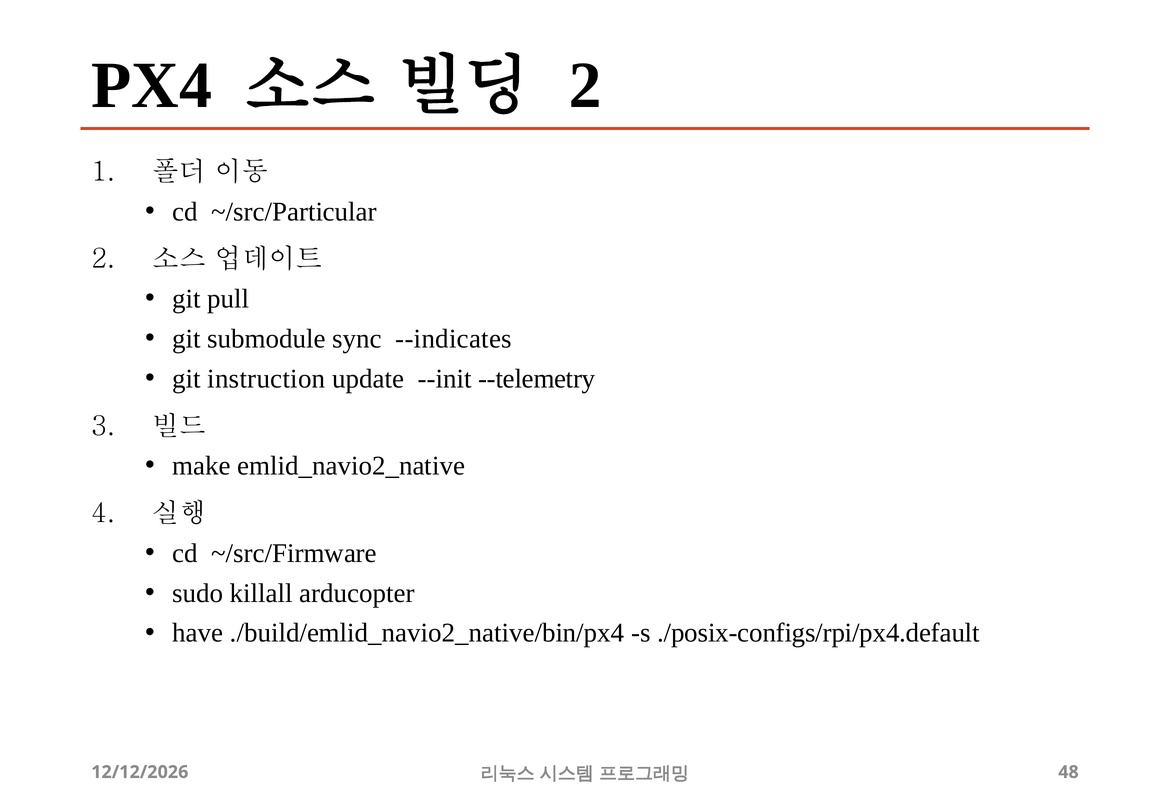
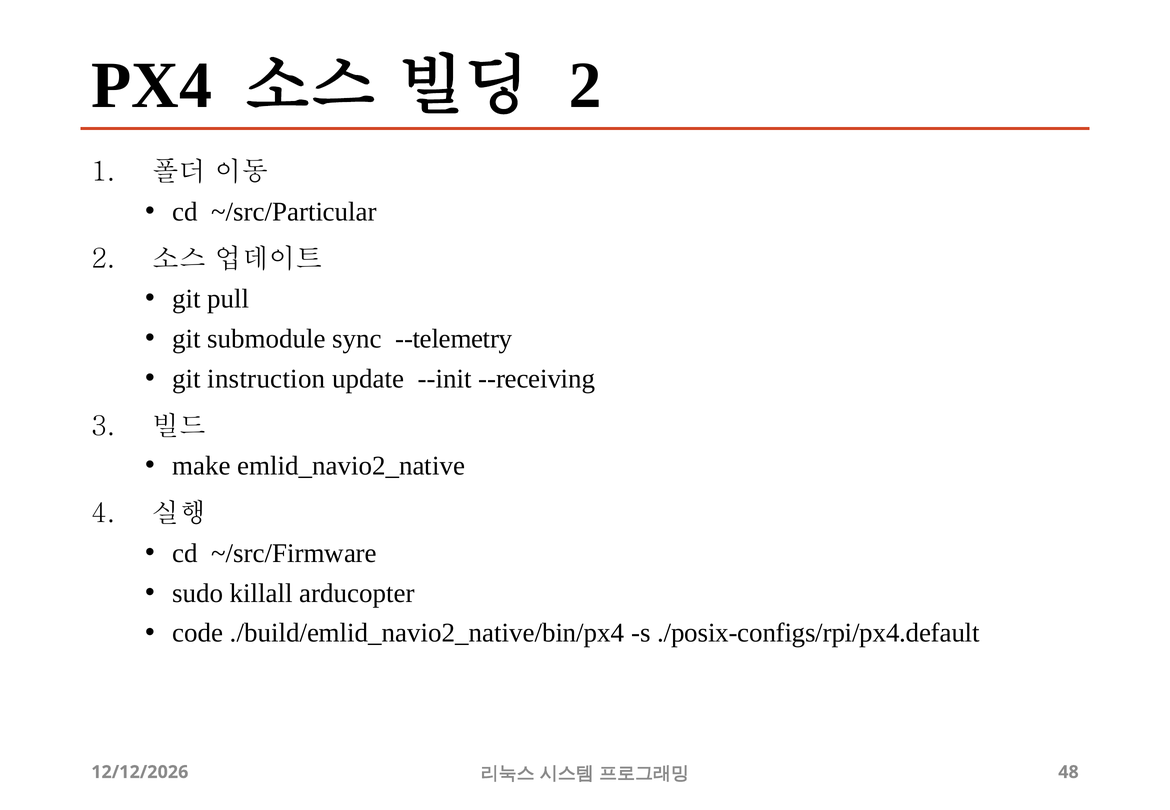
--indicates: --indicates -> --telemetry
--telemetry: --telemetry -> --receiving
have: have -> code
